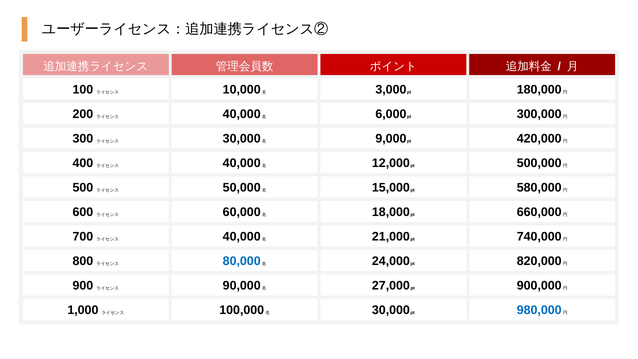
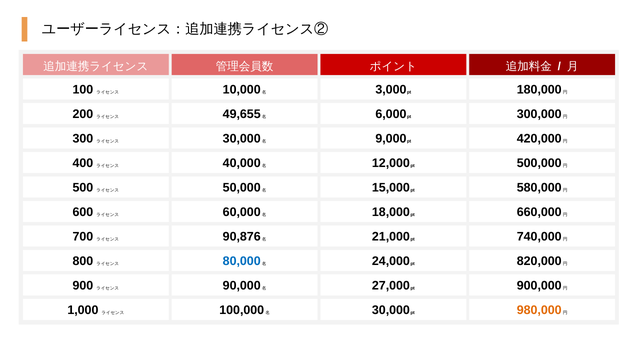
40,000 at (242, 114): 40,000 -> 49,655
40,000 at (242, 237): 40,000 -> 90,876
980,000 colour: blue -> orange
